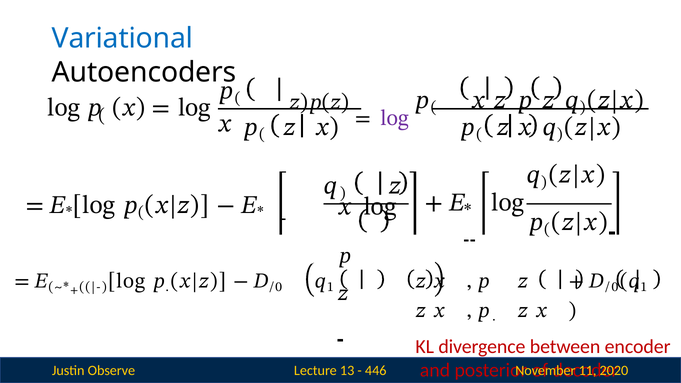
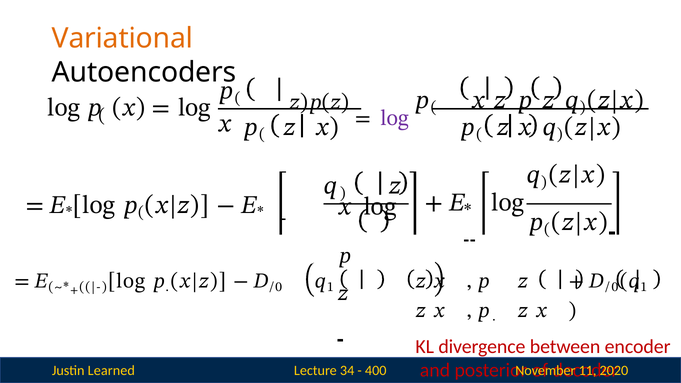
Variational colour: blue -> orange
Observe: Observe -> Learned
13: 13 -> 34
446: 446 -> 400
